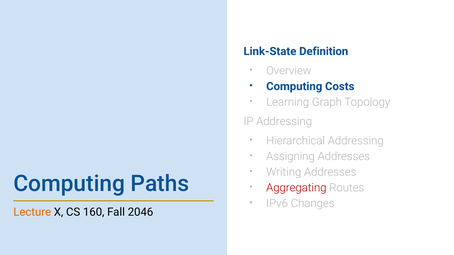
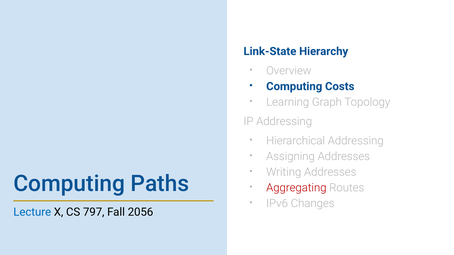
Definition: Definition -> Hierarchy
Lecture colour: orange -> blue
160: 160 -> 797
2046: 2046 -> 2056
